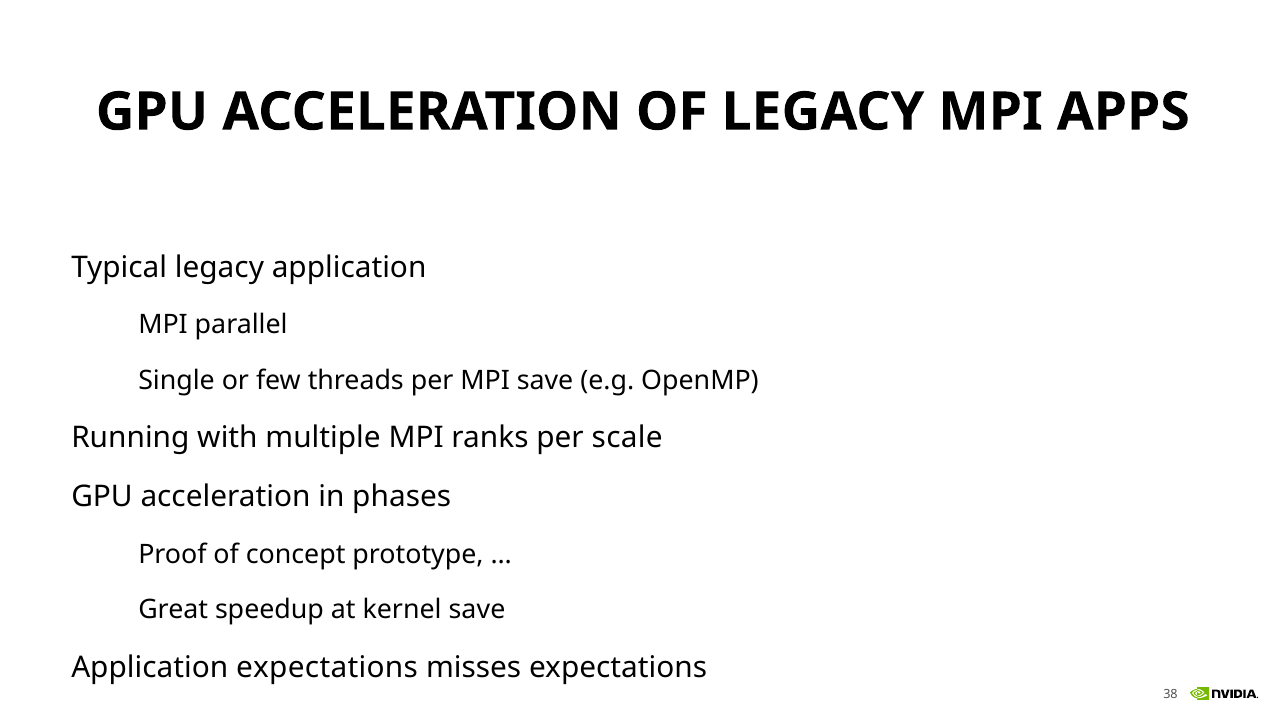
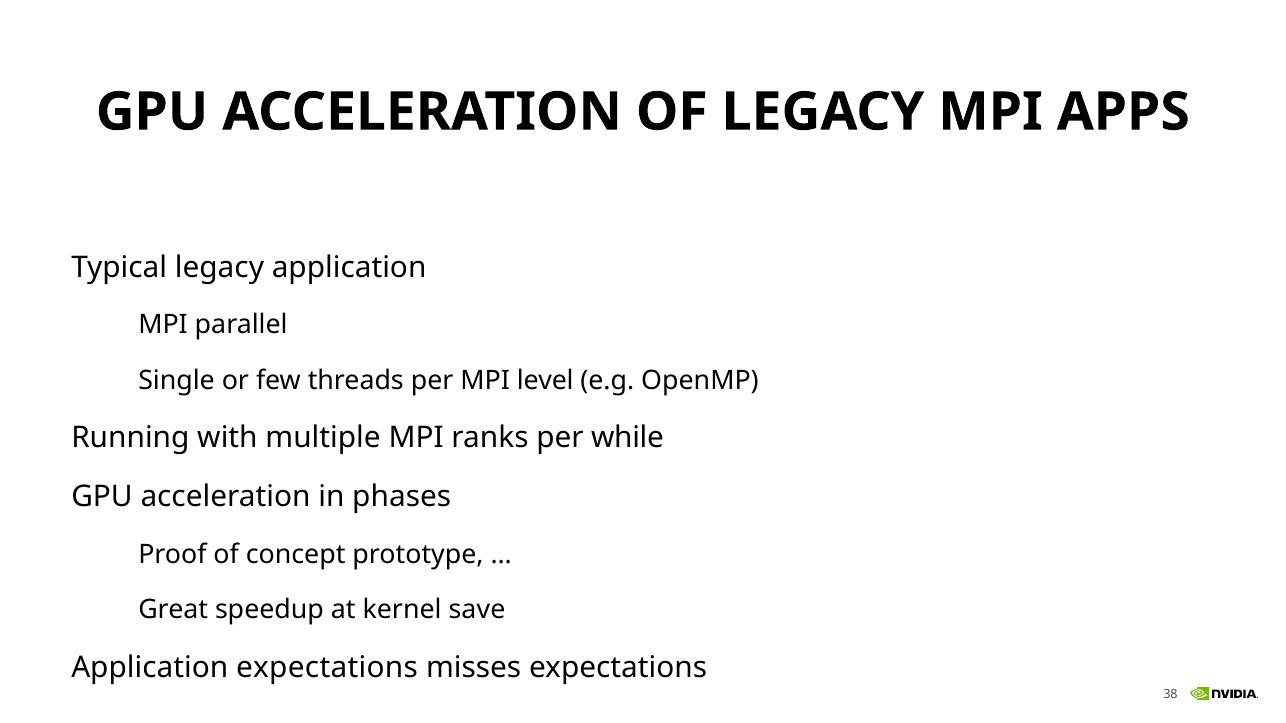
MPI save: save -> level
scale: scale -> while
